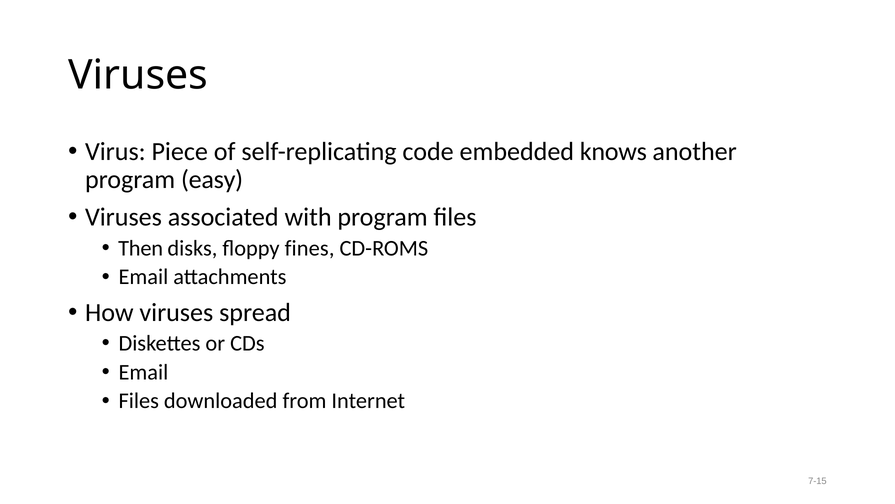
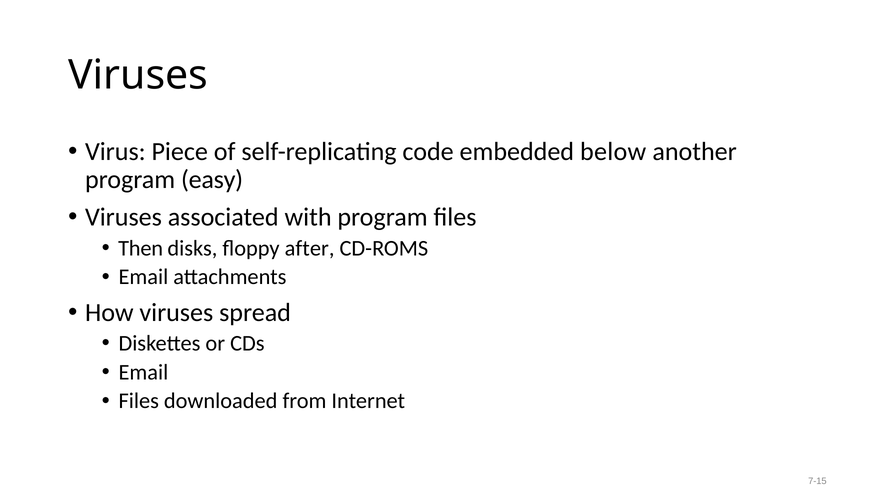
knows: knows -> below
fines: fines -> after
